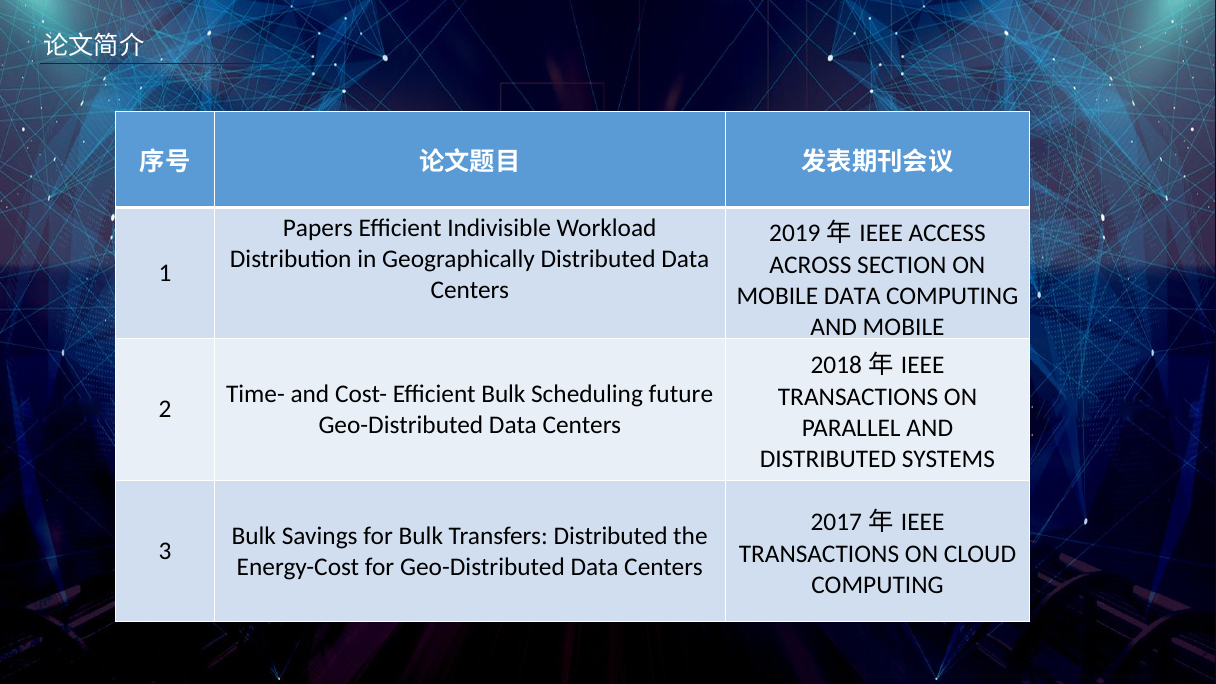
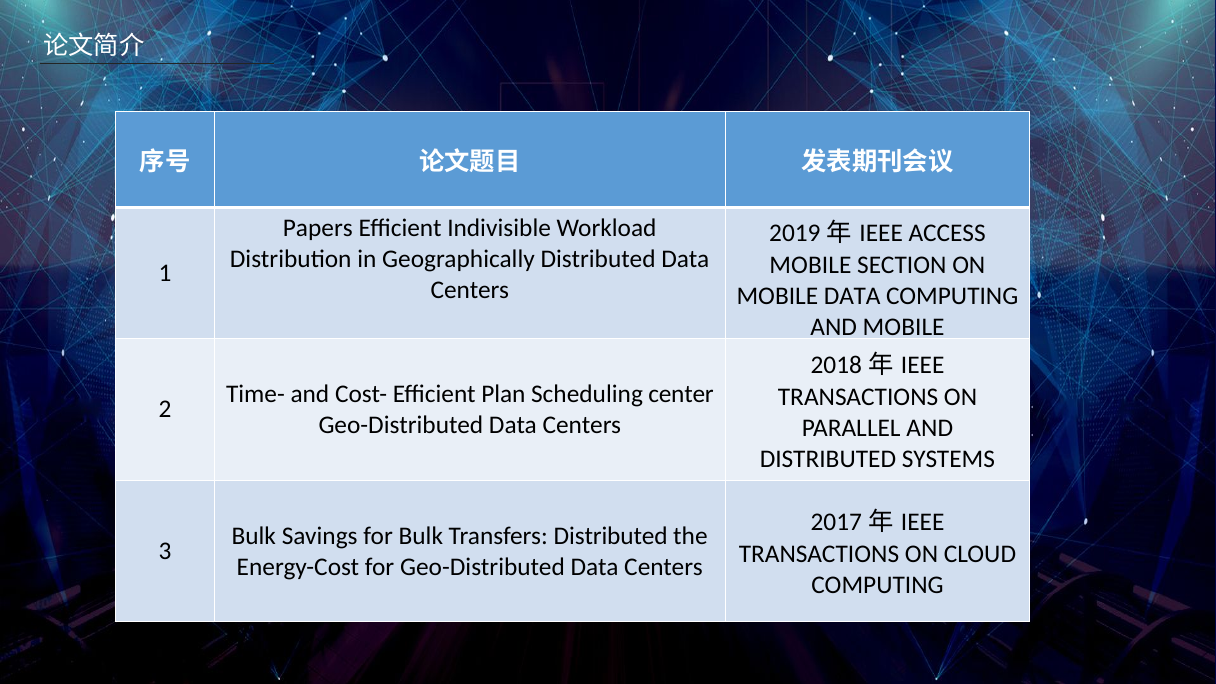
ACROSS at (810, 265): ACROSS -> MOBILE
Efficient Bulk: Bulk -> Plan
future: future -> center
